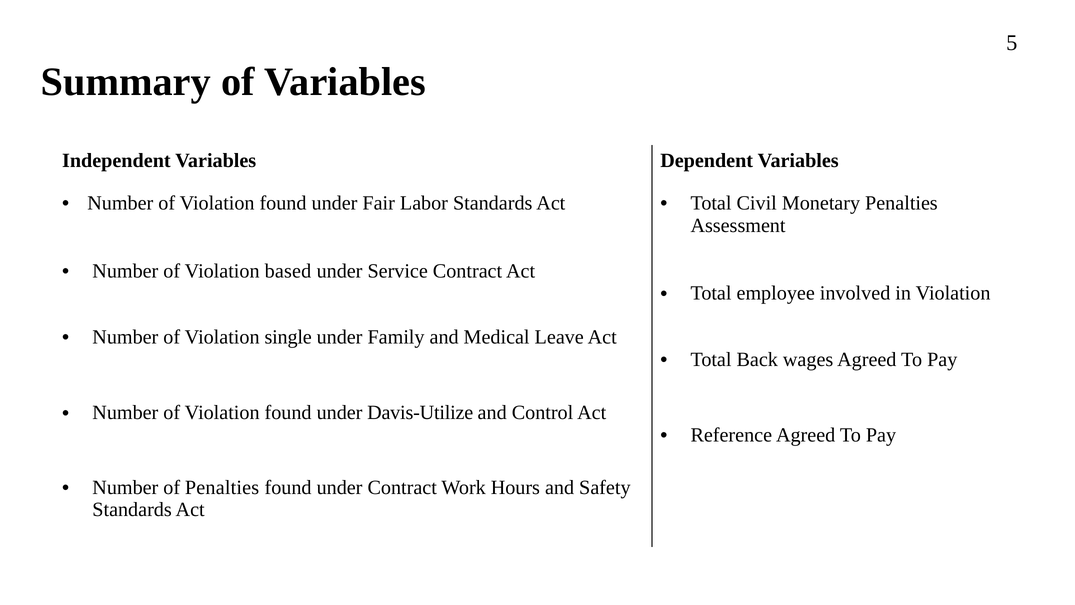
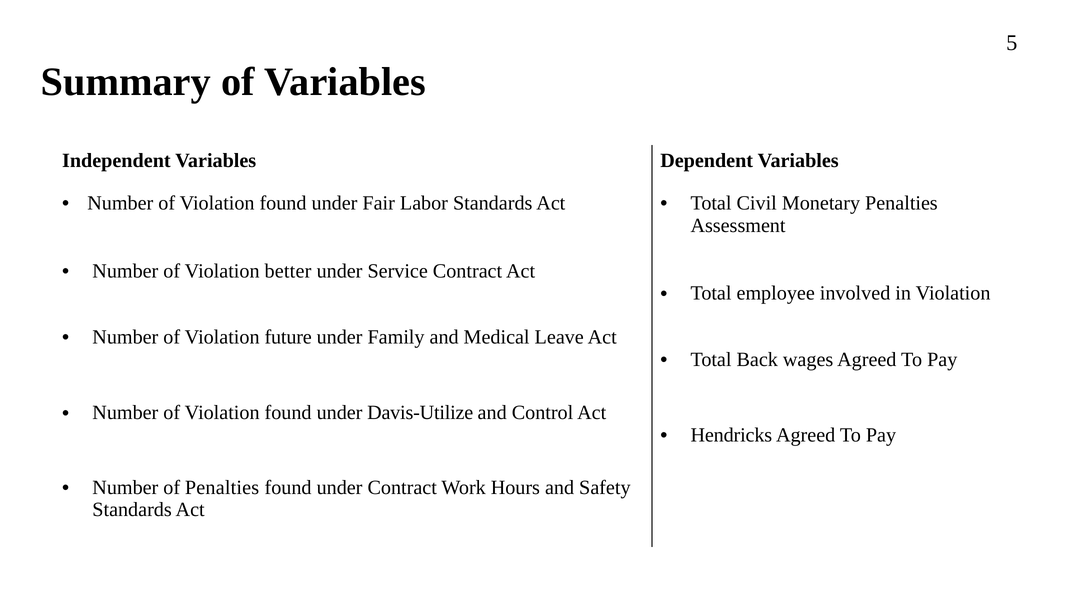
based: based -> better
single: single -> future
Reference: Reference -> Hendricks
